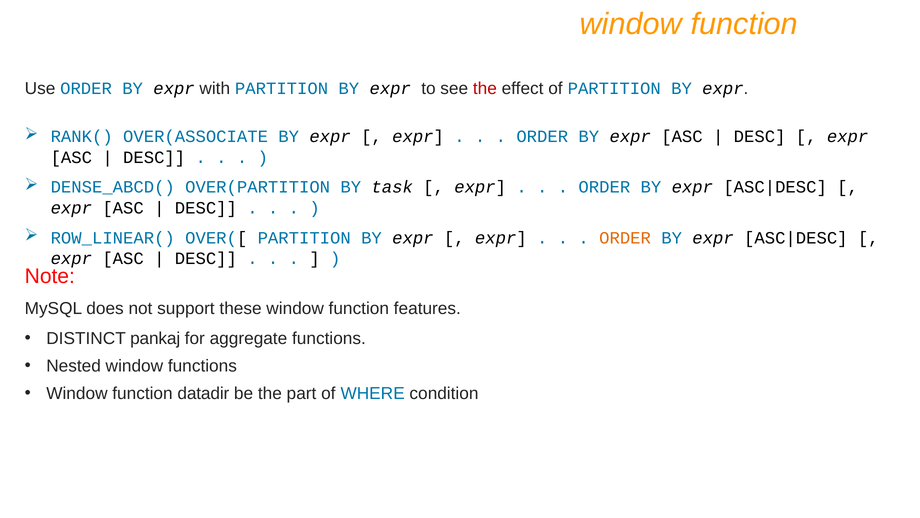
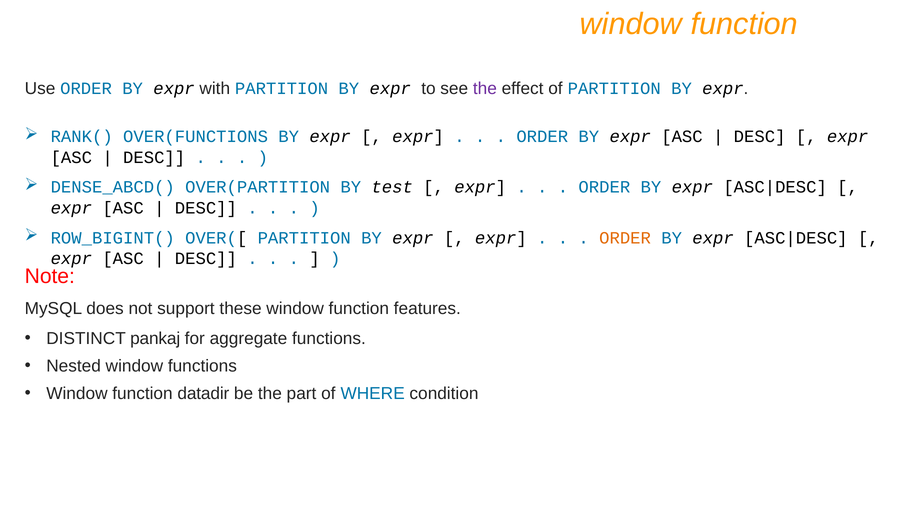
the at (485, 88) colour: red -> purple
OVER(ASSOCIATE: OVER(ASSOCIATE -> OVER(FUNCTIONS
task: task -> test
ROW_LINEAR(: ROW_LINEAR( -> ROW_BIGINT(
